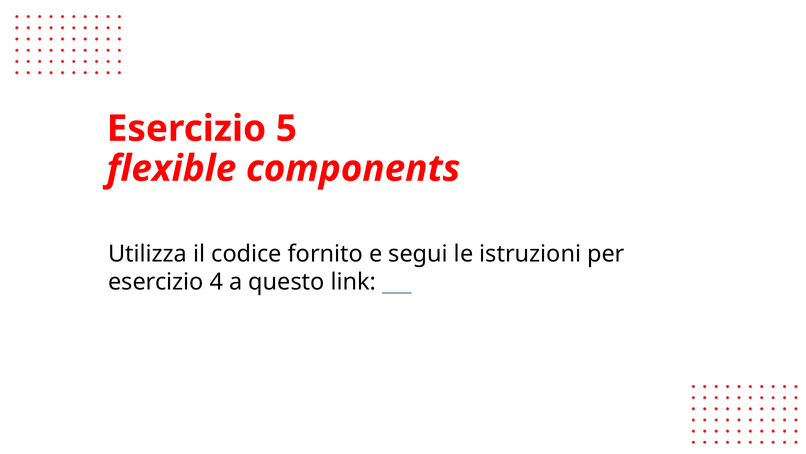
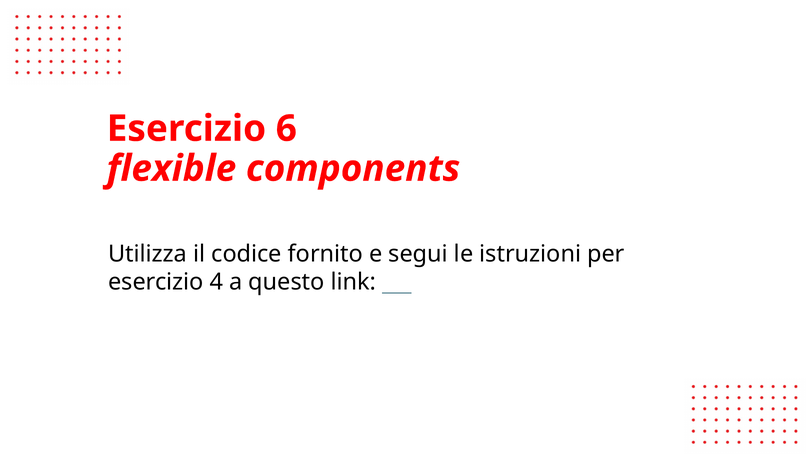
5: 5 -> 6
